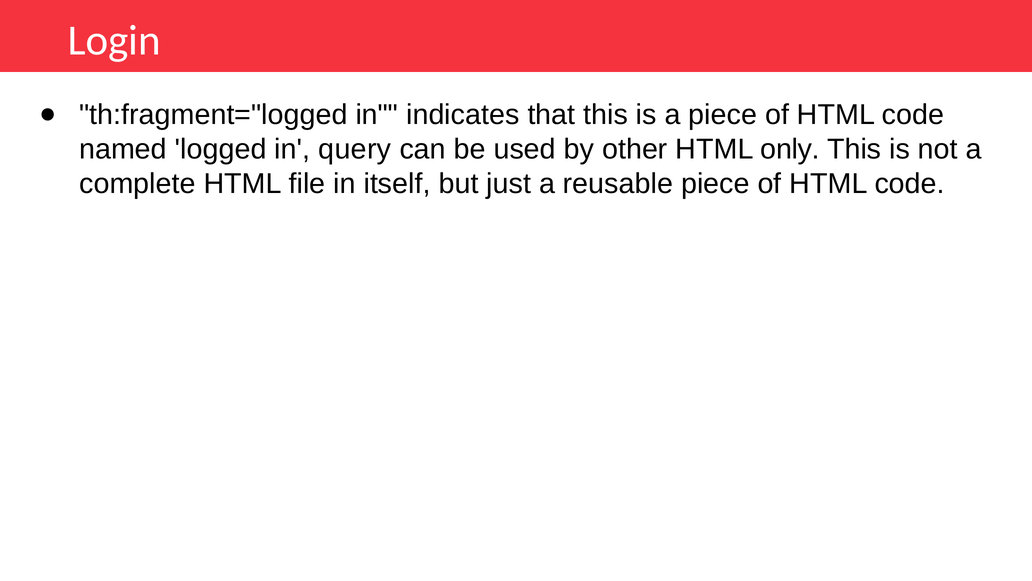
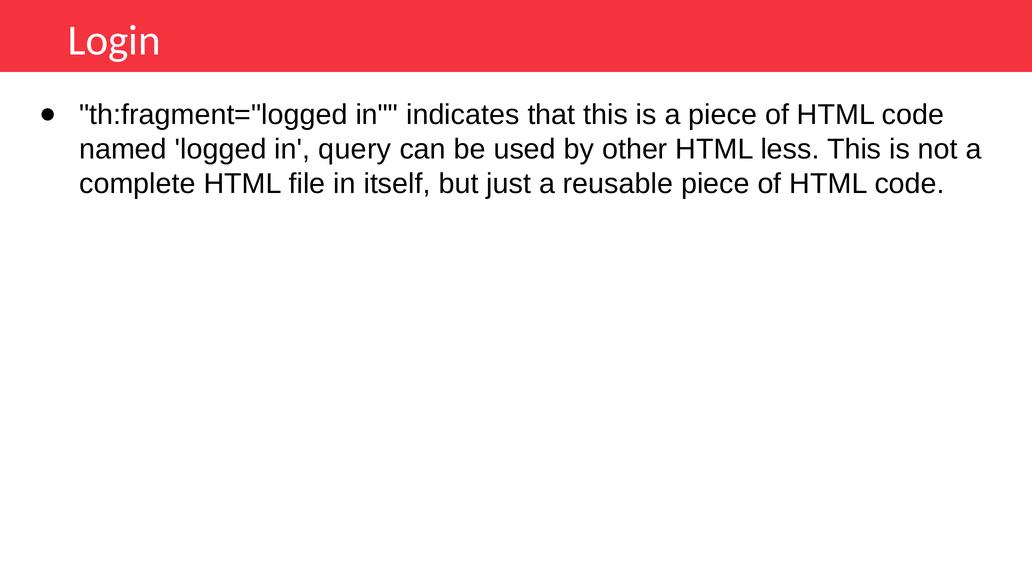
only: only -> less
